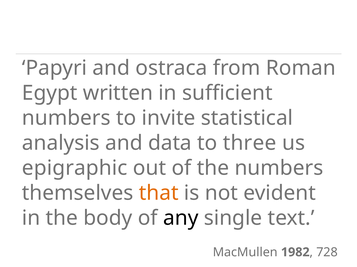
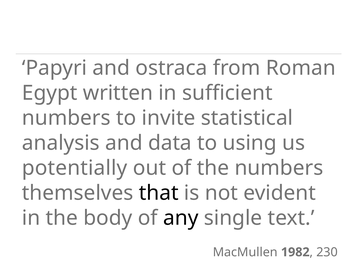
three: three -> using
epigraphic: epigraphic -> potentially
that colour: orange -> black
728: 728 -> 230
